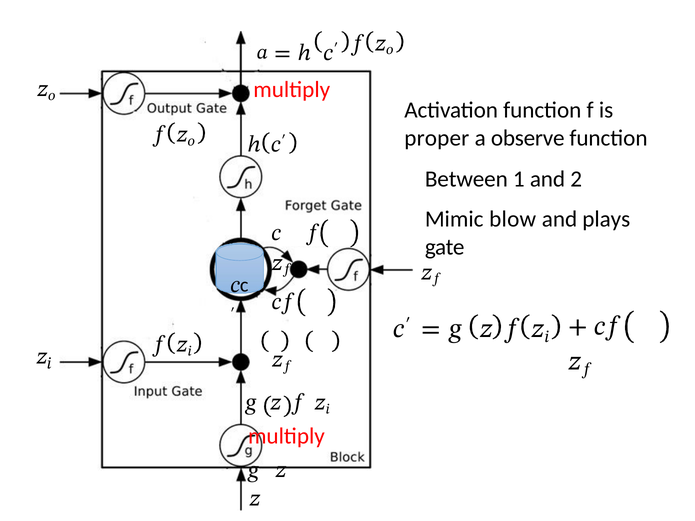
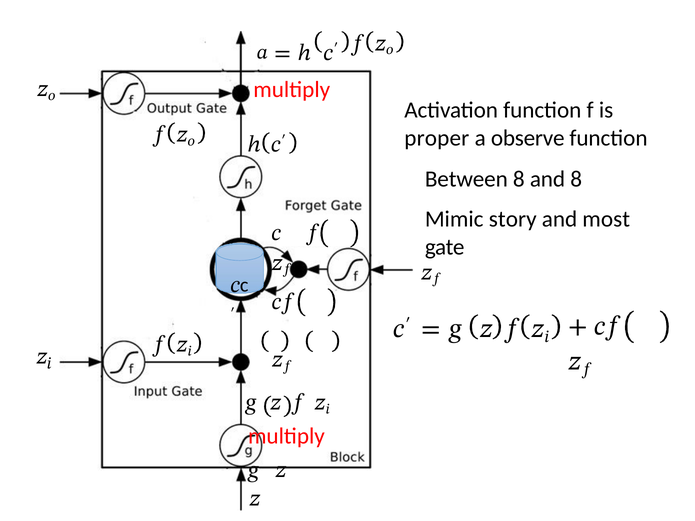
Between 1: 1 -> 8
and 2: 2 -> 8
blow: blow -> story
plays: plays -> most
